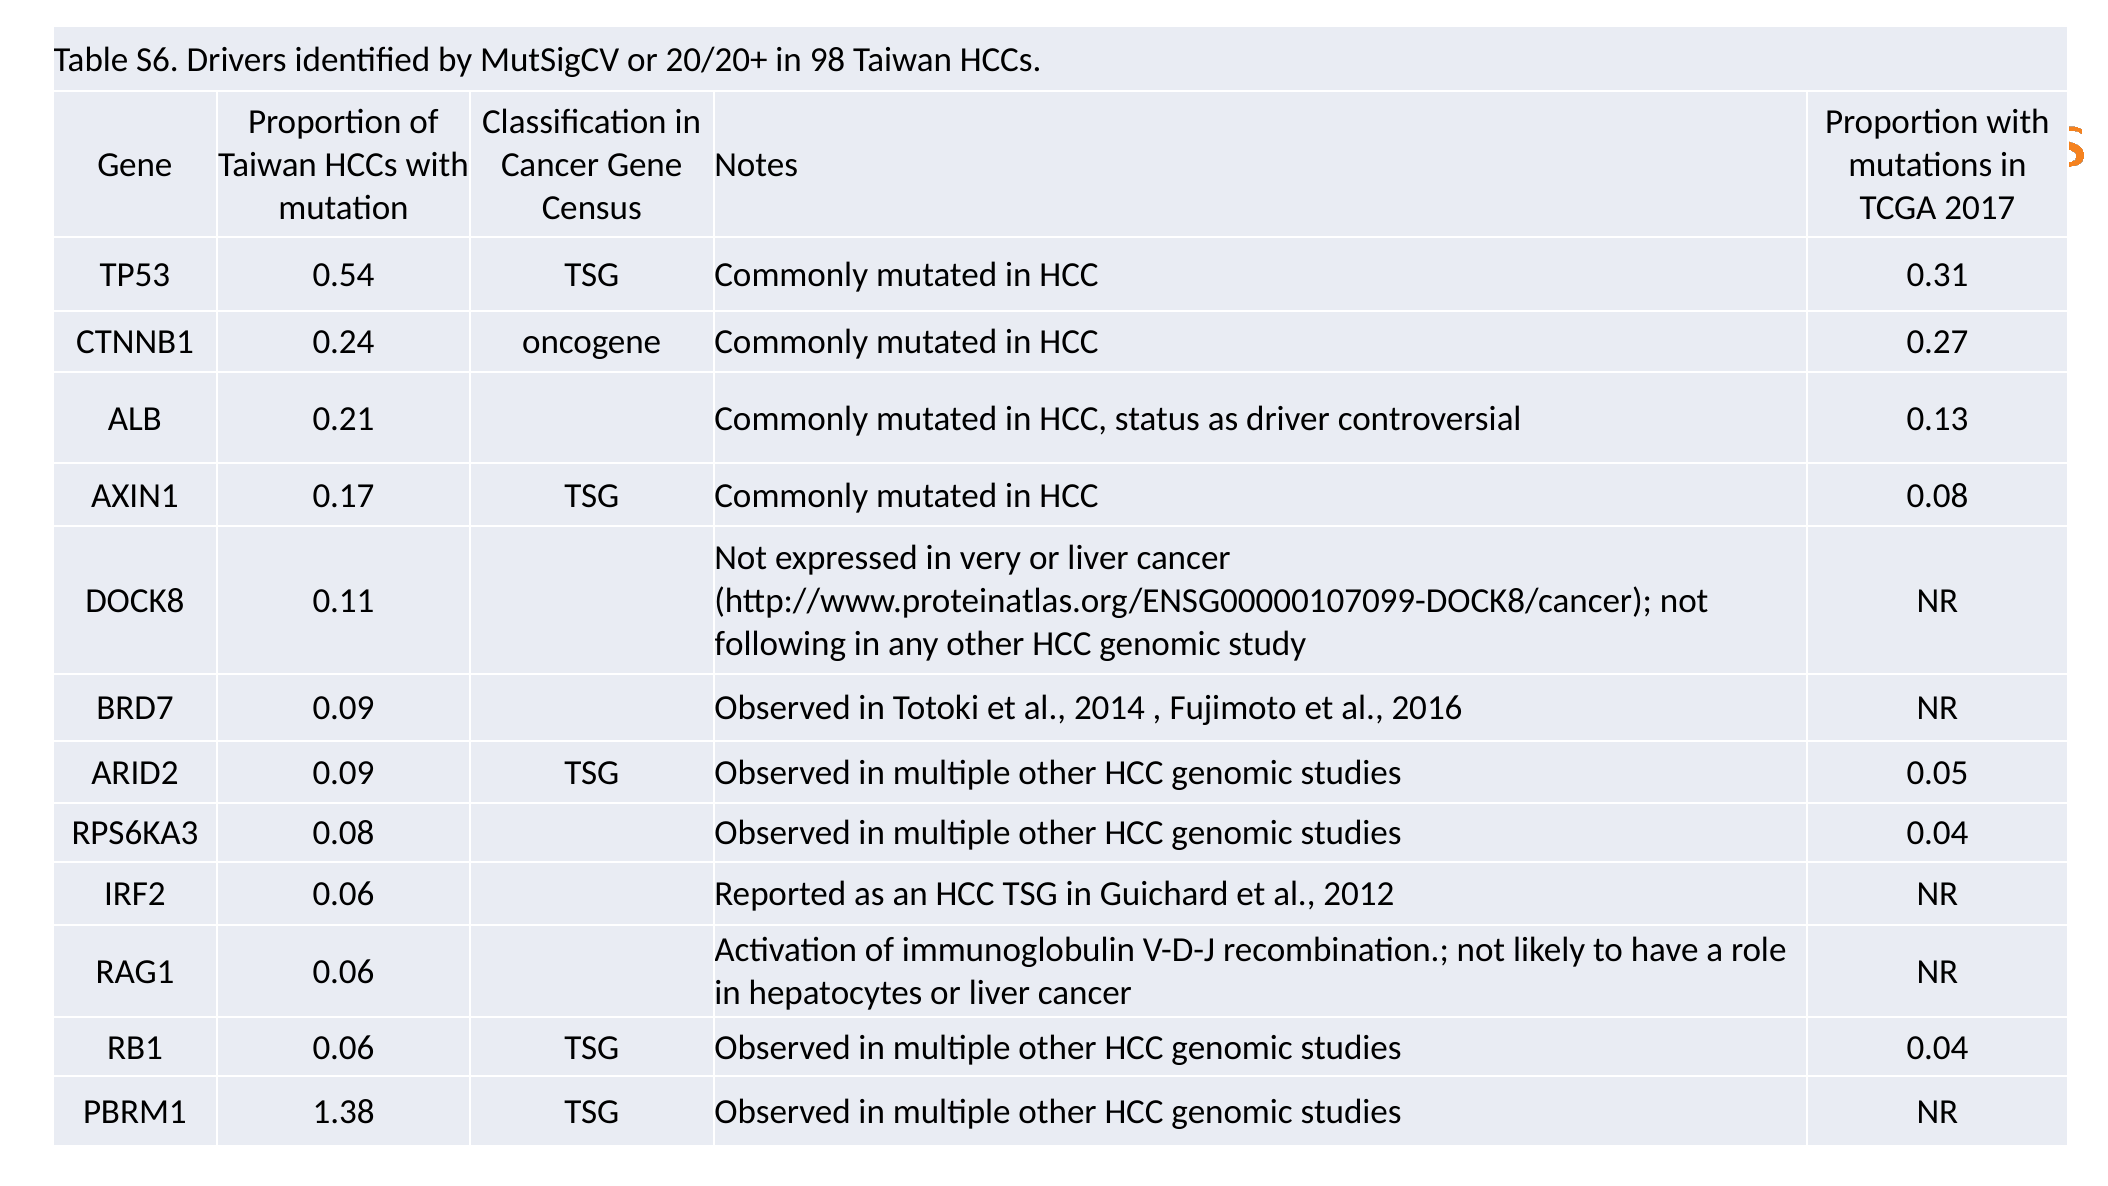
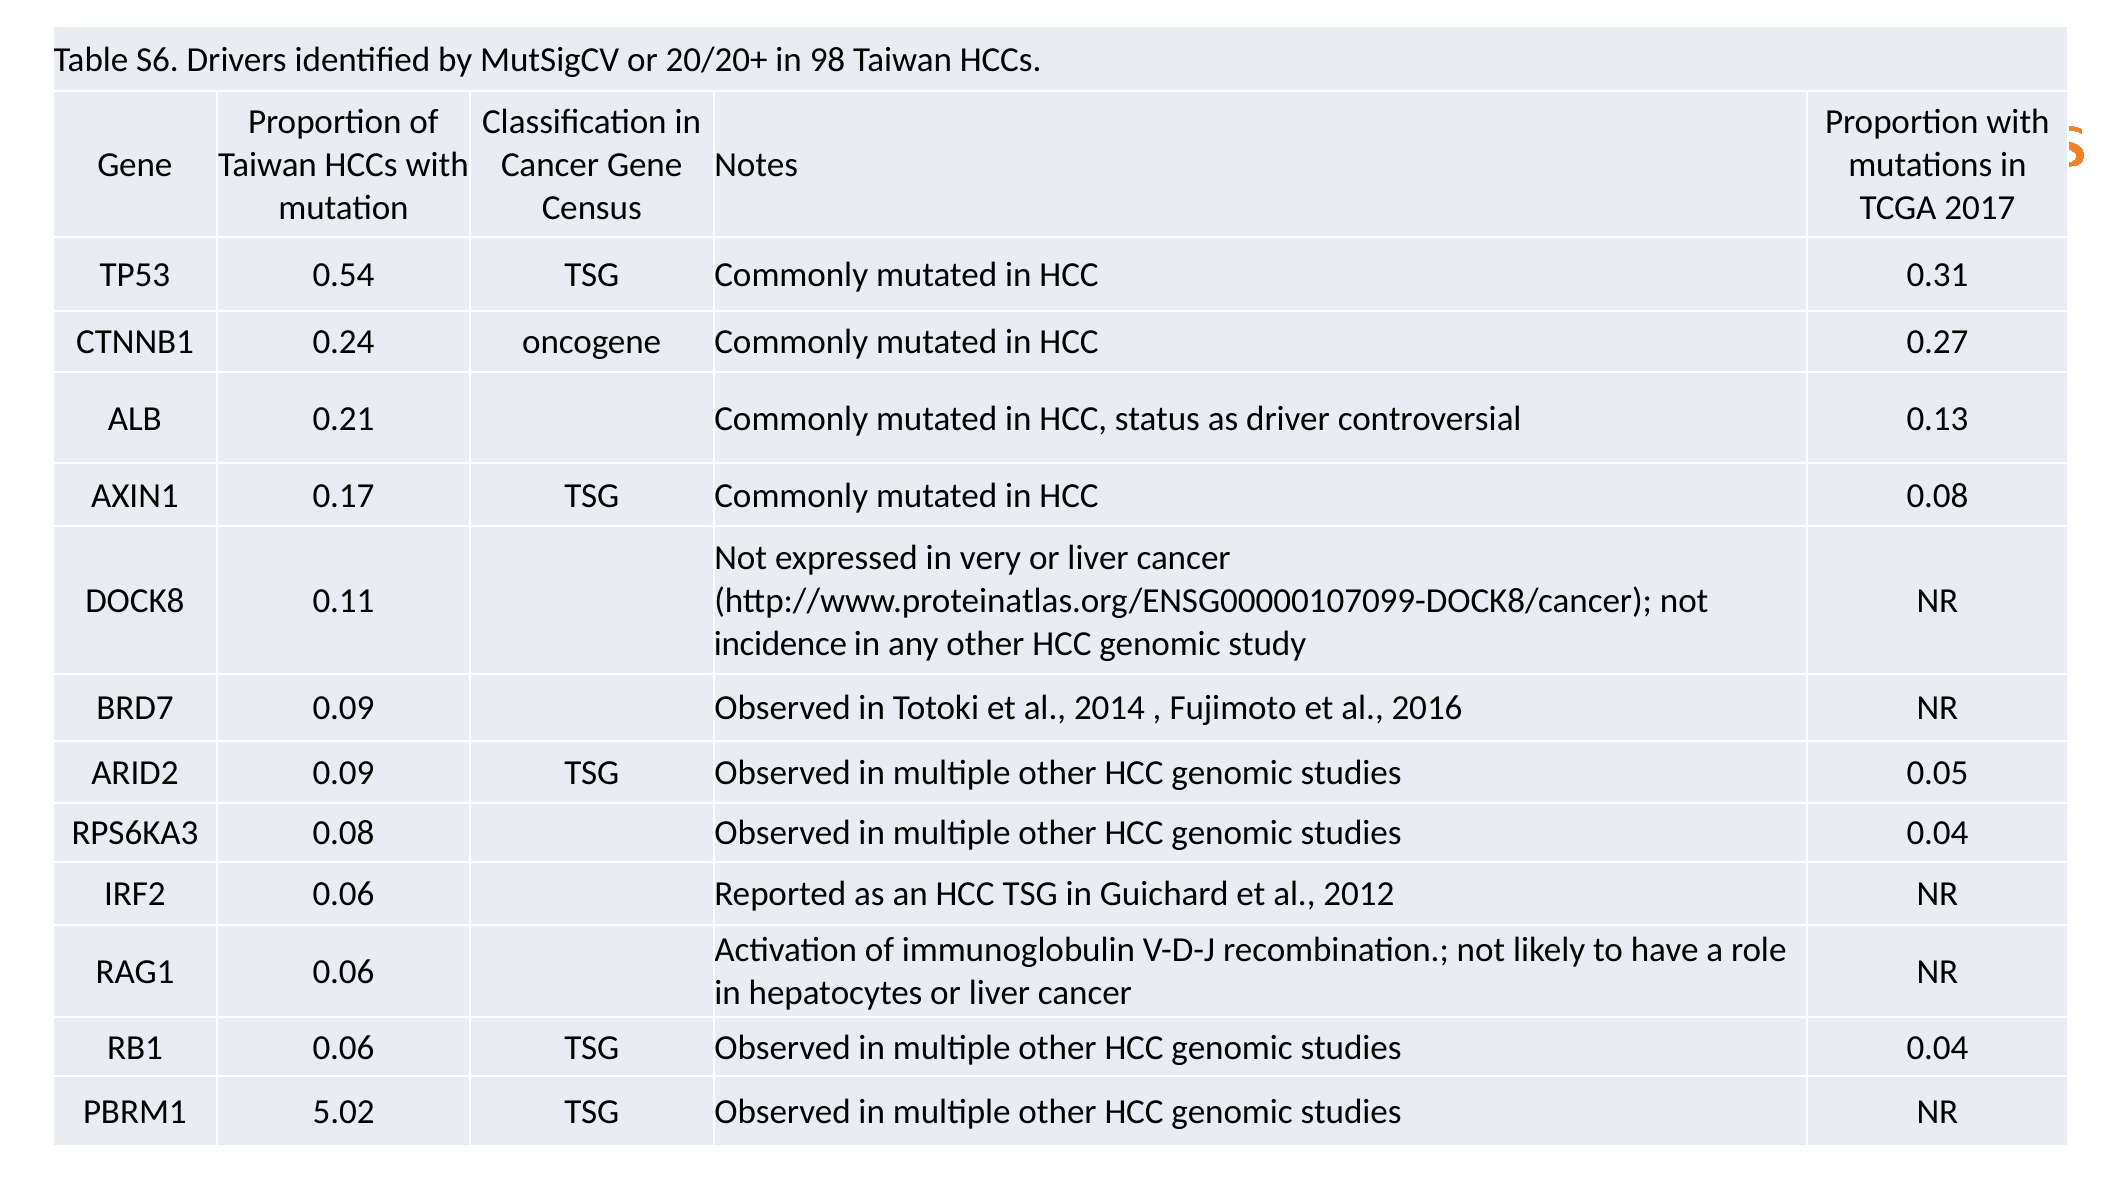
following: following -> incidence
1.38: 1.38 -> 5.02
